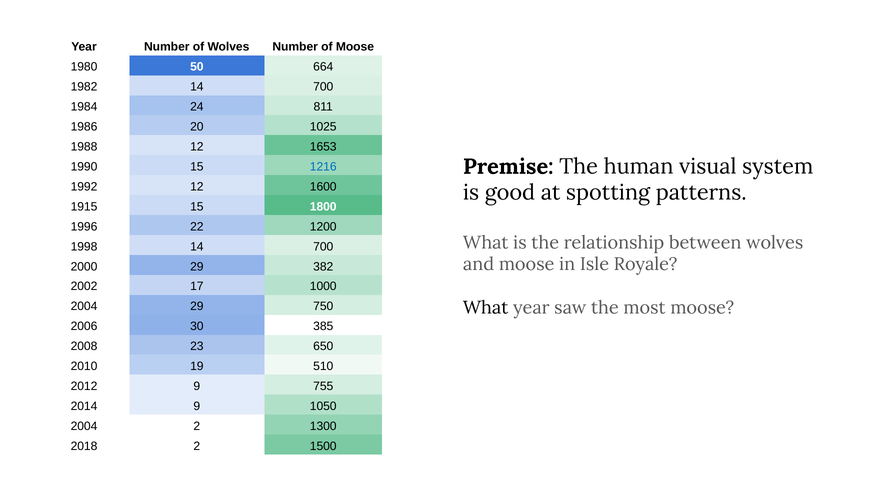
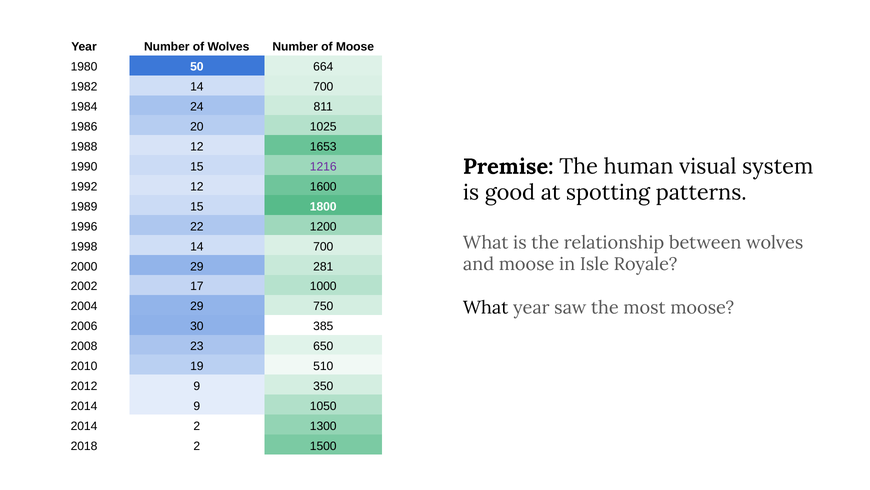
1216 colour: blue -> purple
1915: 1915 -> 1989
382: 382 -> 281
755: 755 -> 350
2004 at (84, 426): 2004 -> 2014
